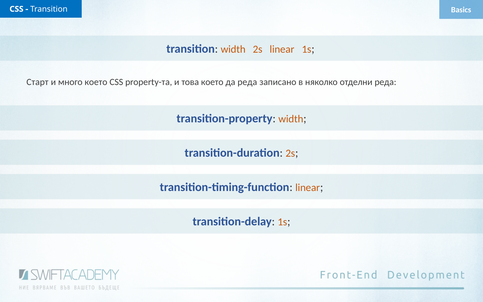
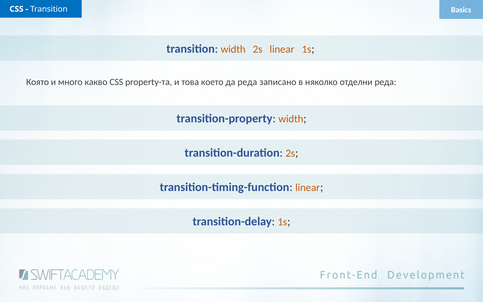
Старт: Старт -> Която
много което: което -> какво
